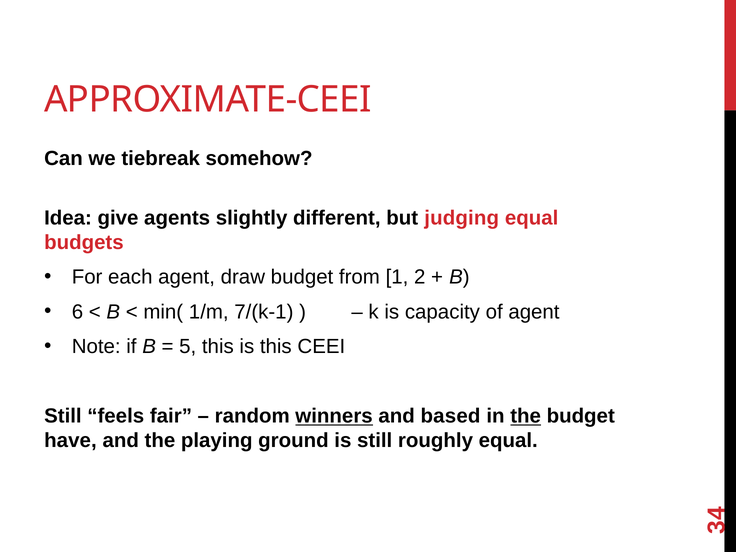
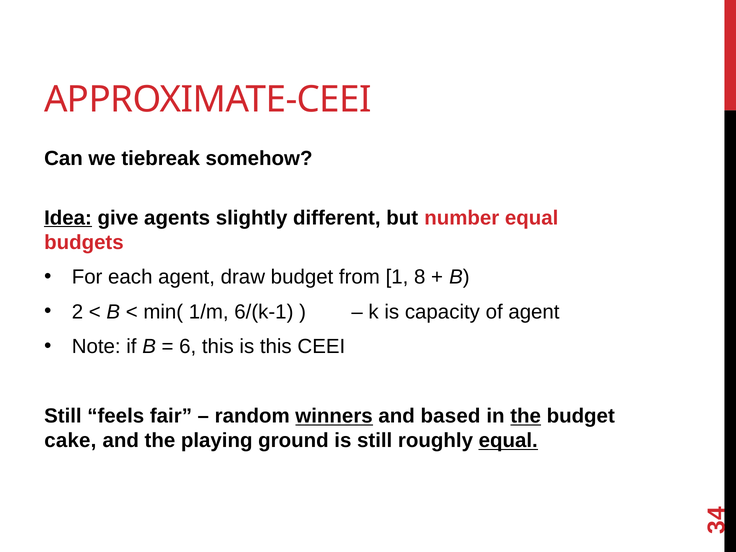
Idea underline: none -> present
judging: judging -> number
2: 2 -> 8
6: 6 -> 2
7/(k-1: 7/(k-1 -> 6/(k-1
5: 5 -> 6
have: have -> cake
equal at (508, 441) underline: none -> present
